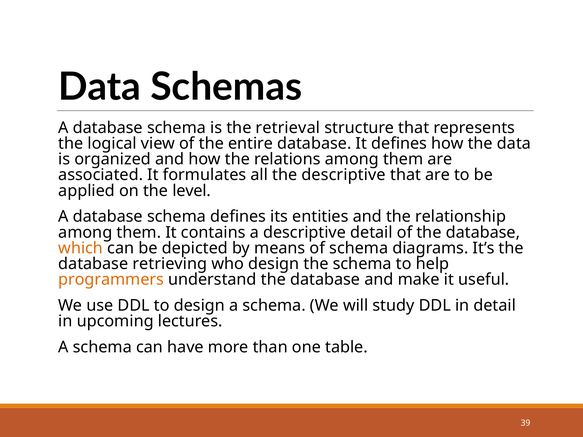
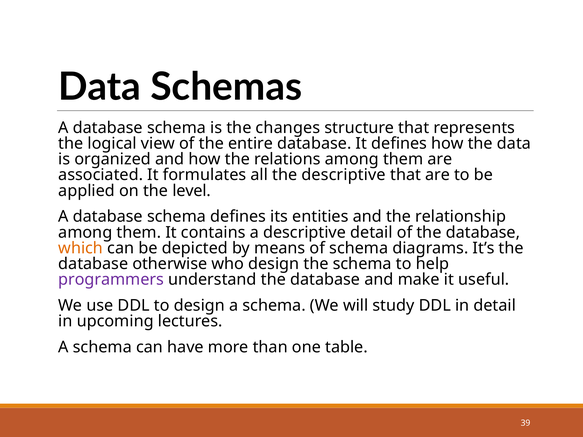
retrieval: retrieval -> changes
retrieving: retrieving -> otherwise
programmers colour: orange -> purple
